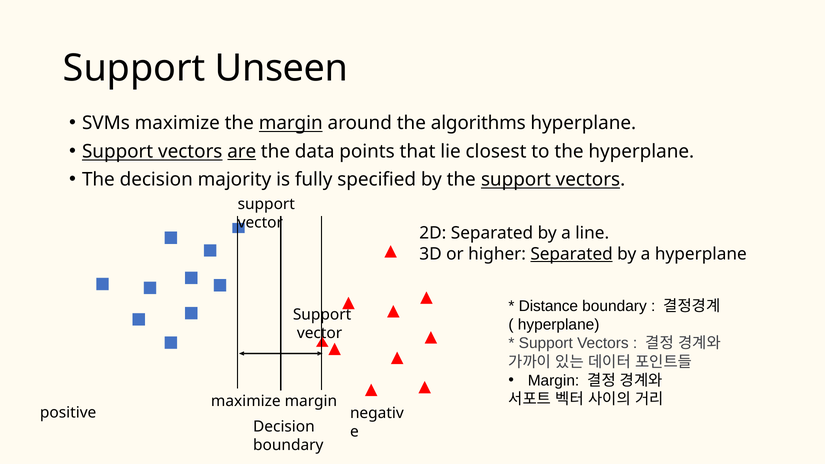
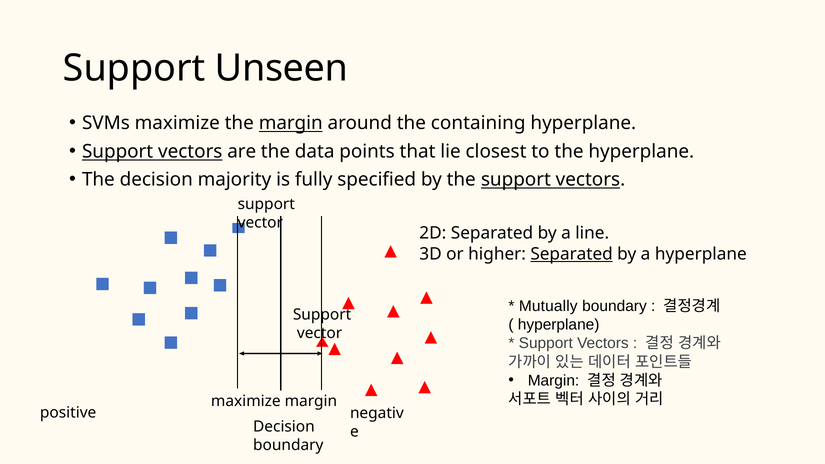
algorithms: algorithms -> containing
are underline: present -> none
Distance: Distance -> Mutually
